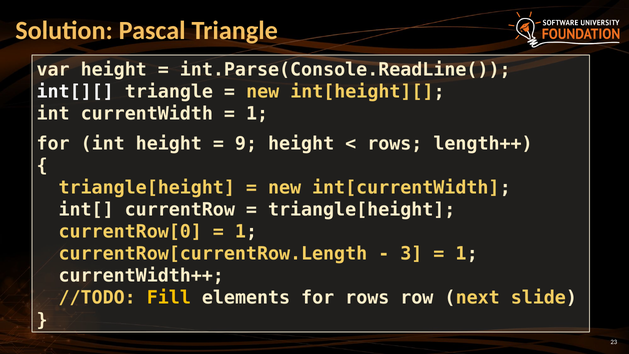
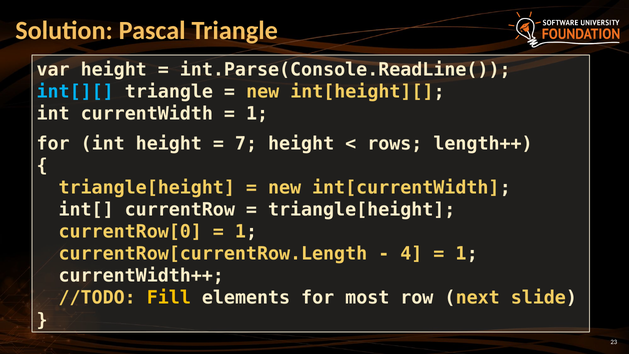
int[][ colour: white -> light blue
9: 9 -> 7
3: 3 -> 4
for rows: rows -> most
